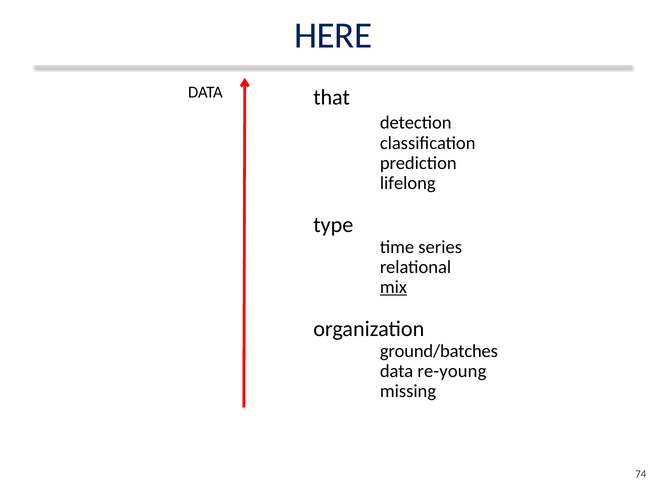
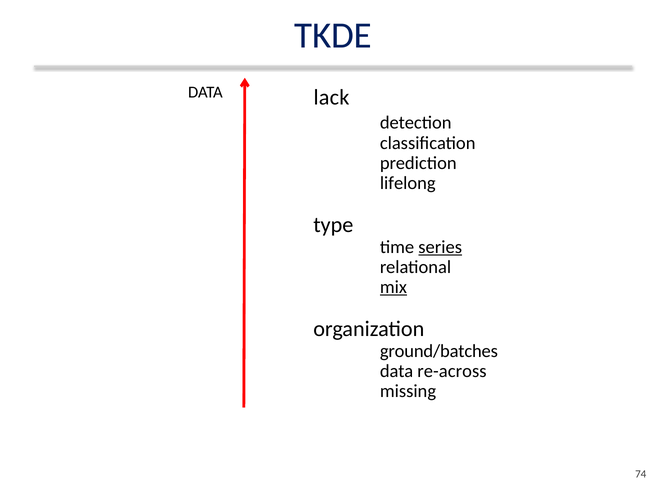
HERE: HERE -> TKDE
that: that -> lack
series underline: none -> present
re-young: re-young -> re-across
